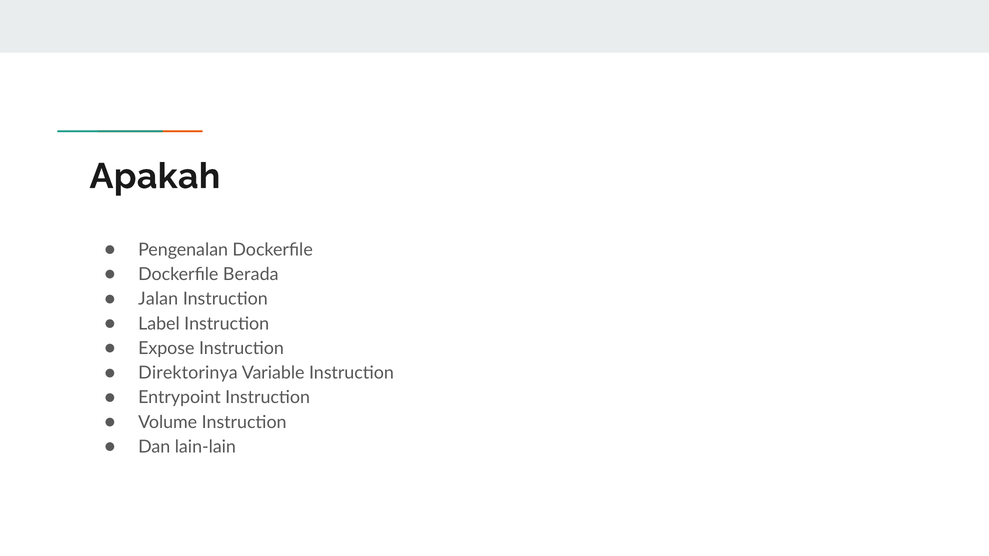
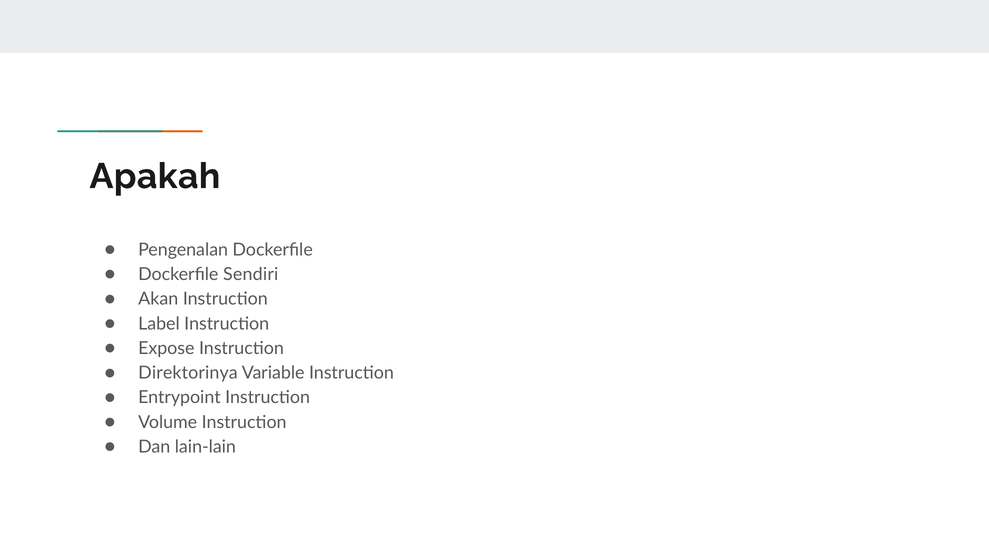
Berada: Berada -> Sendiri
Jalan: Jalan -> Akan
